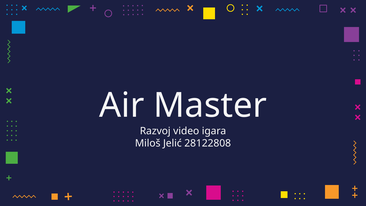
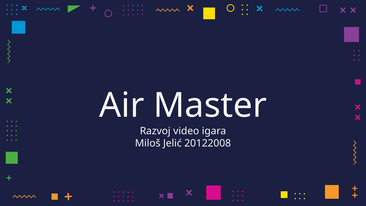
28122808: 28122808 -> 20122008
